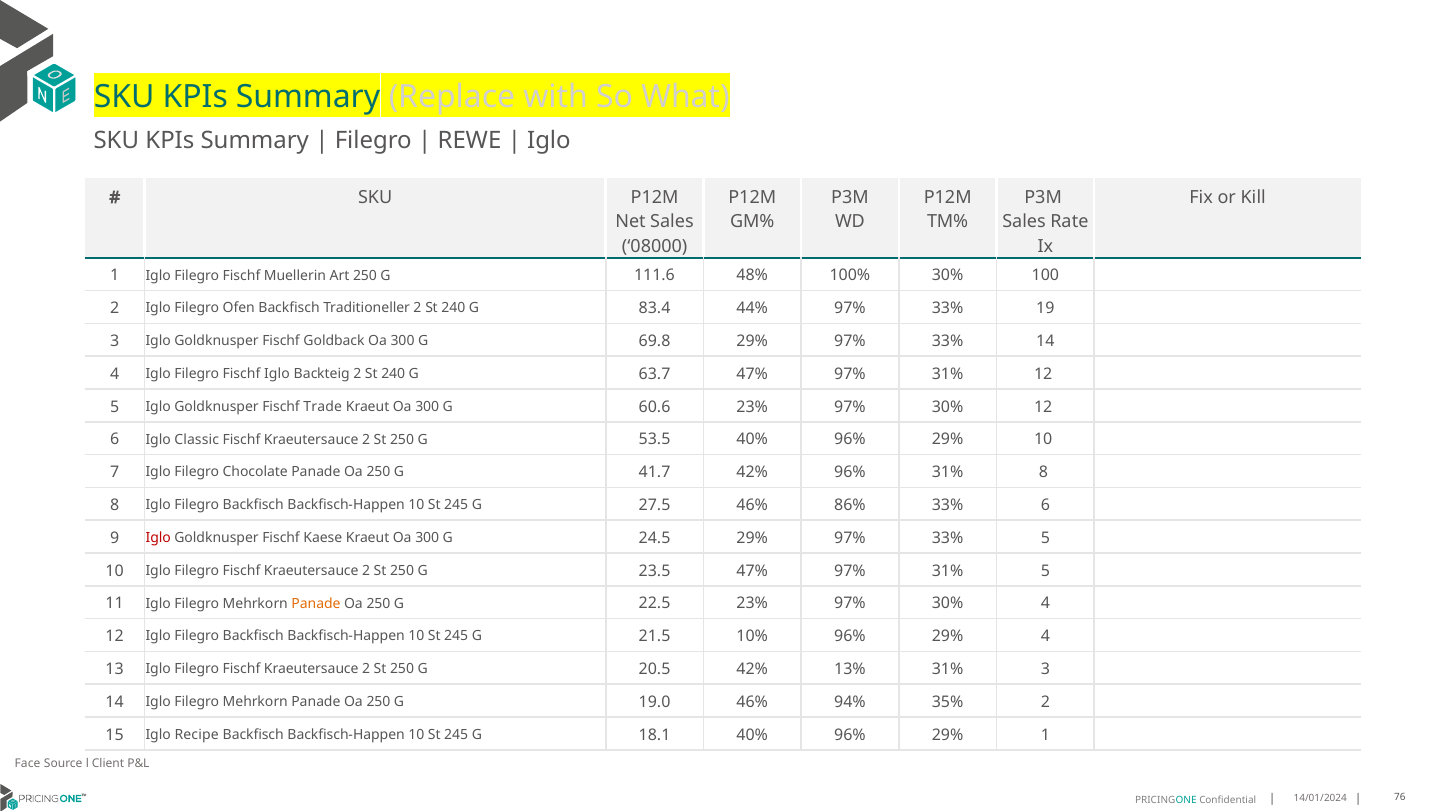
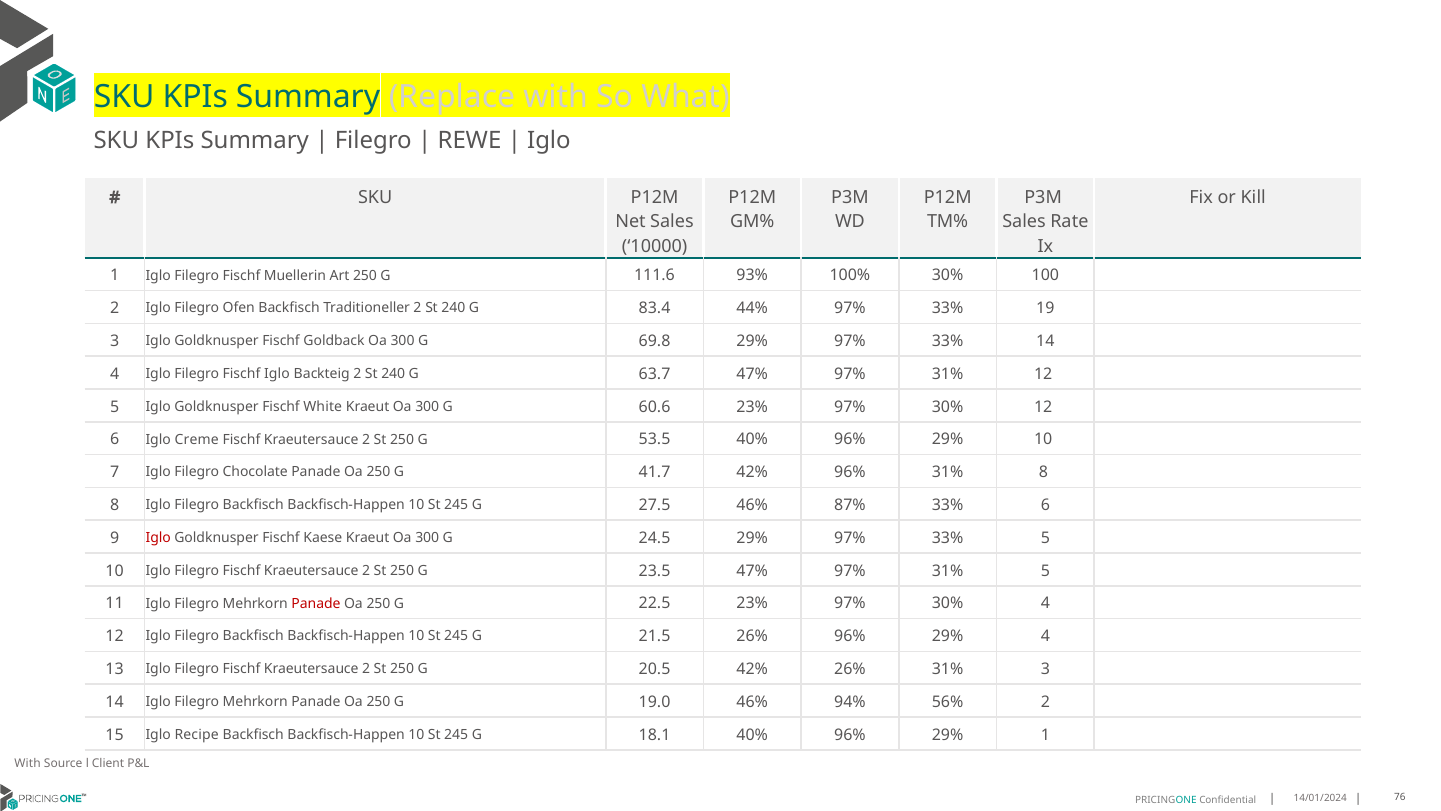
08000: 08000 -> 10000
48%: 48% -> 93%
Trade: Trade -> White
Classic: Classic -> Creme
86%: 86% -> 87%
Panade at (316, 603) colour: orange -> red
21.5 10%: 10% -> 26%
42% 13%: 13% -> 26%
35%: 35% -> 56%
Face at (28, 763): Face -> With
